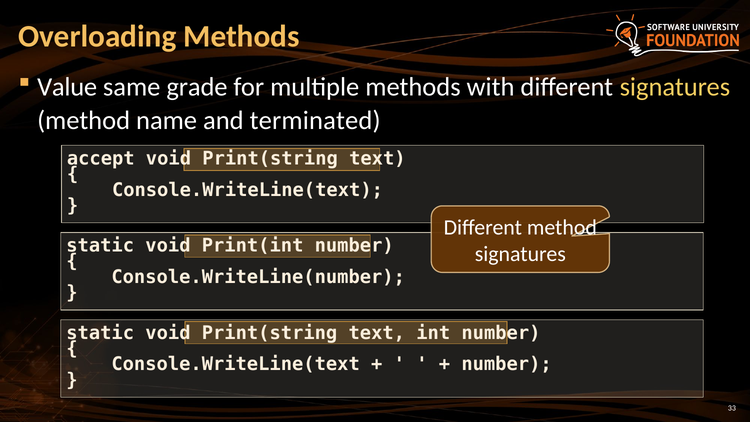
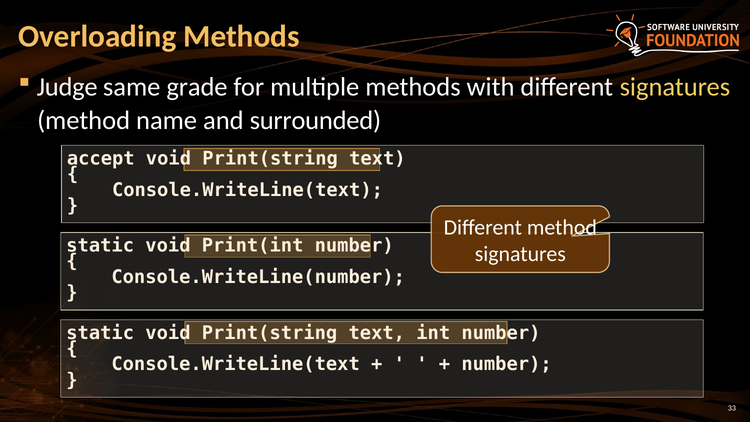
Value: Value -> Judge
terminated: terminated -> surrounded
